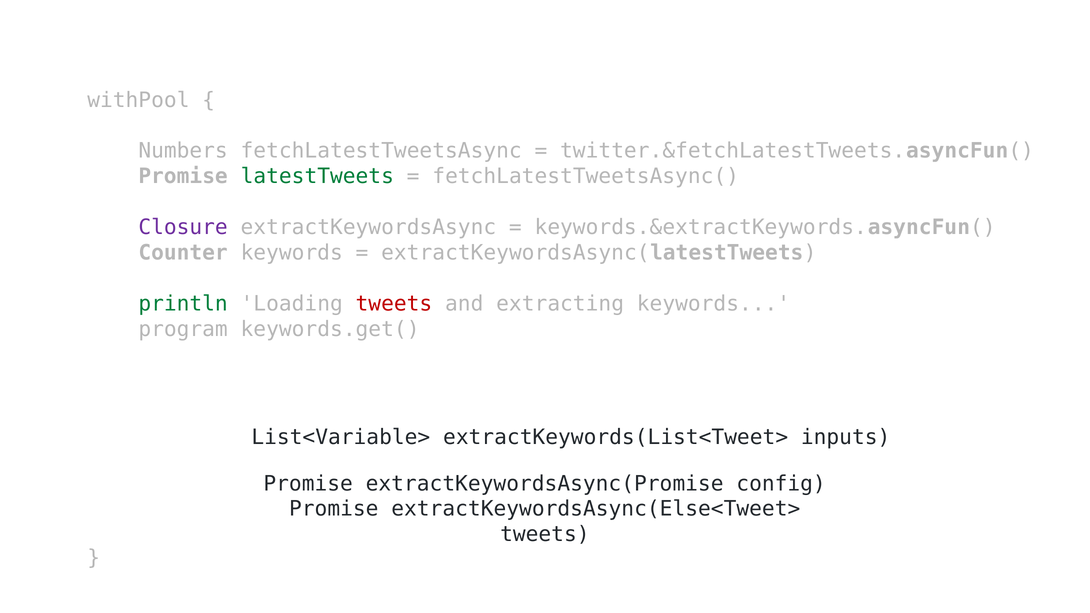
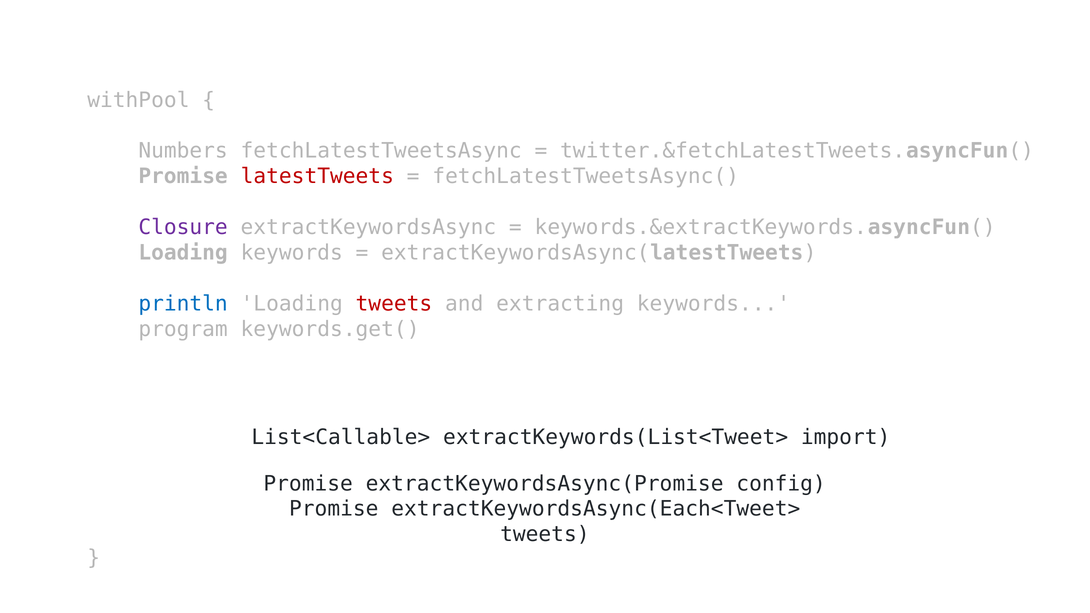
latestTweets colour: green -> red
Counter at (183, 253): Counter -> Loading
println colour: green -> blue
List<Variable>: List<Variable> -> List<Callable>
inputs: inputs -> import
extractKeywordsAsync(Else<Tweet>: extractKeywordsAsync(Else<Tweet> -> extractKeywordsAsync(Each<Tweet>
